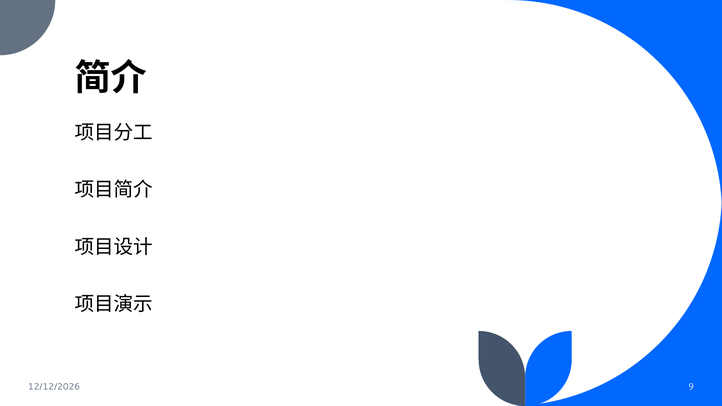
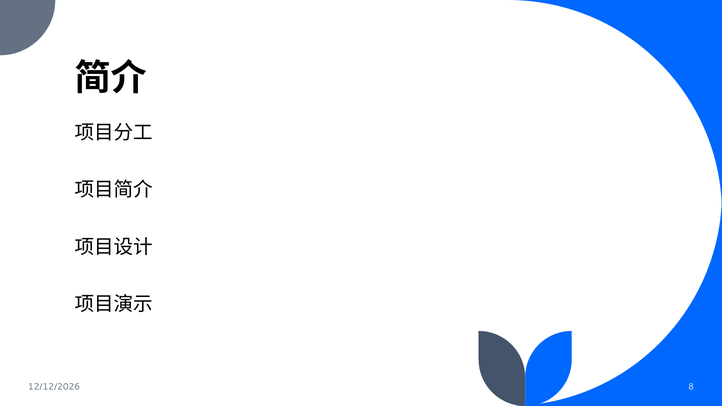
9: 9 -> 8
